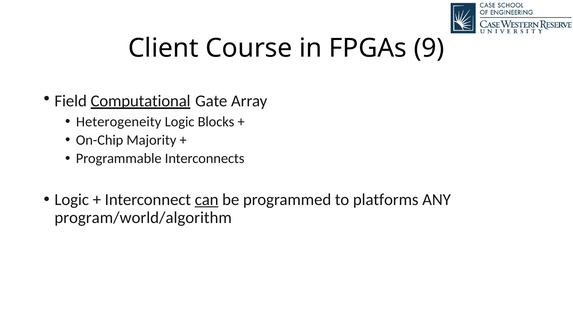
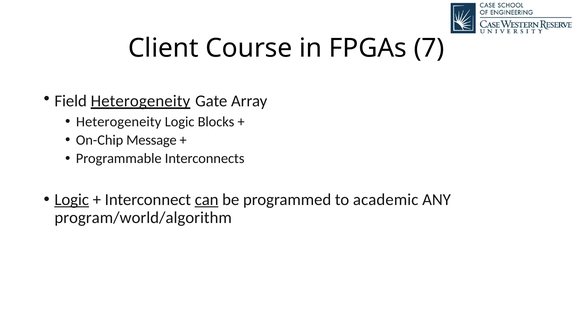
9: 9 -> 7
Field Computational: Computational -> Heterogeneity
Majority: Majority -> Message
Logic at (72, 200) underline: none -> present
platforms: platforms -> academic
